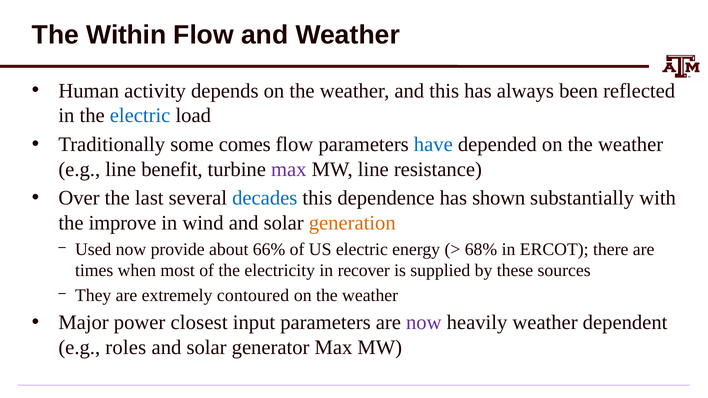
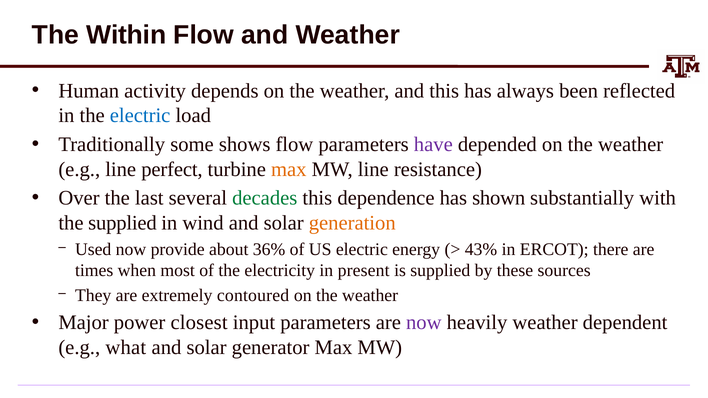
comes: comes -> shows
have colour: blue -> purple
benefit: benefit -> perfect
max at (289, 169) colour: purple -> orange
decades colour: blue -> green
the improve: improve -> supplied
66%: 66% -> 36%
68%: 68% -> 43%
recover: recover -> present
roles: roles -> what
